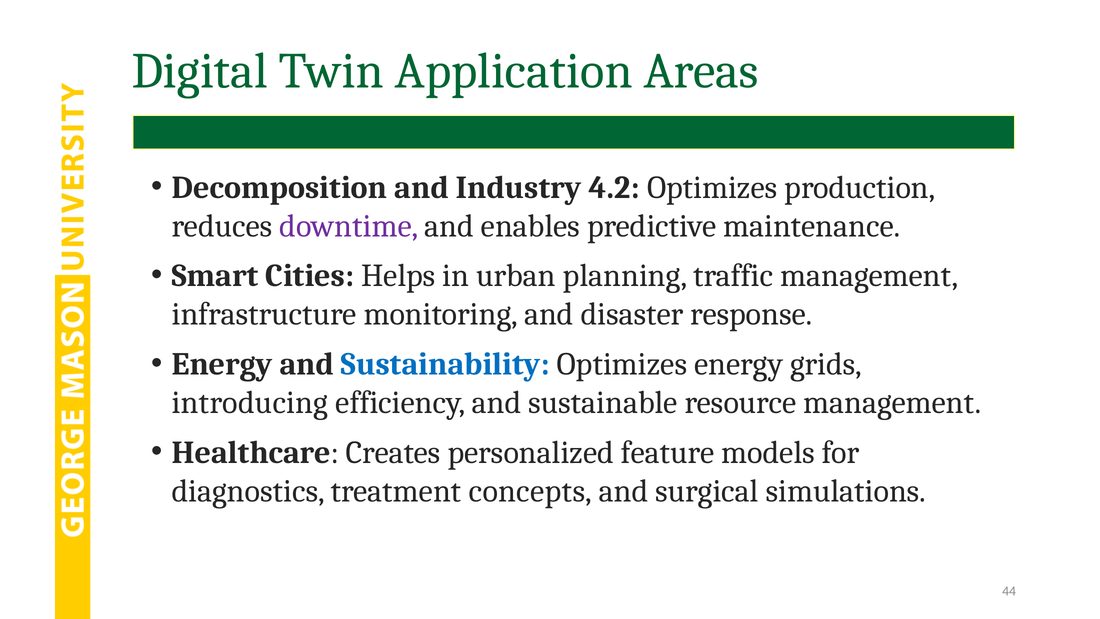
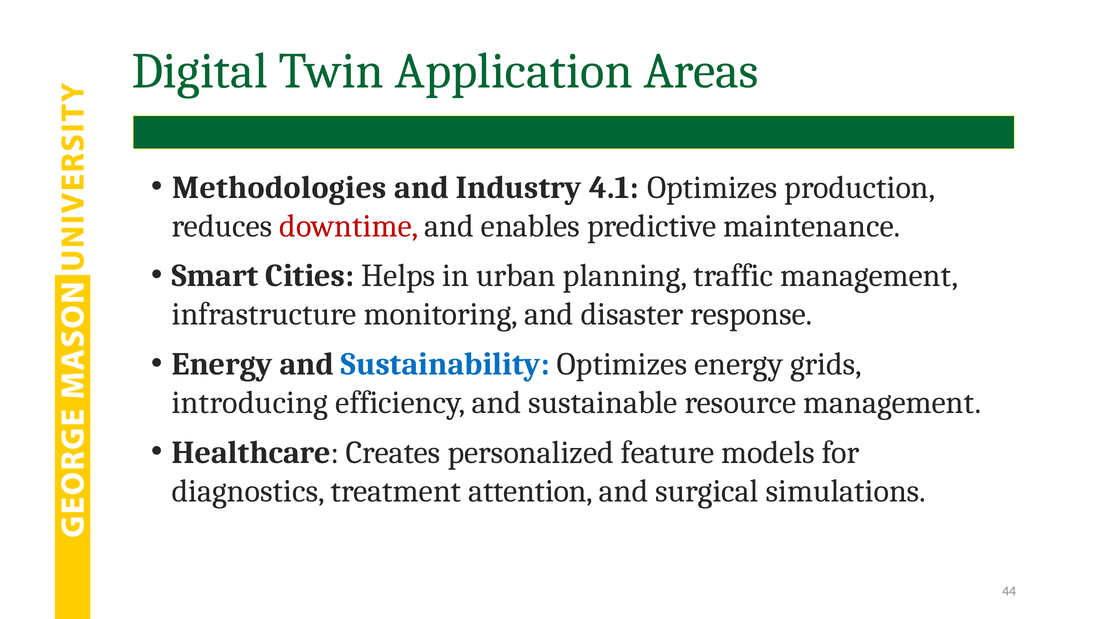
Decomposition: Decomposition -> Methodologies
4.2: 4.2 -> 4.1
downtime colour: purple -> red
concepts: concepts -> attention
